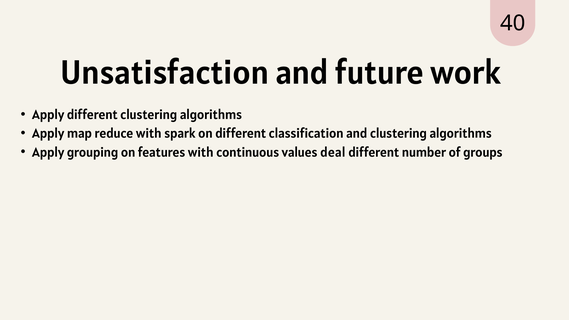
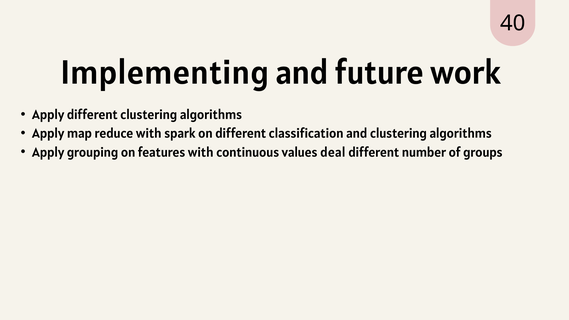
Unsatisfaction: Unsatisfaction -> Implementing
